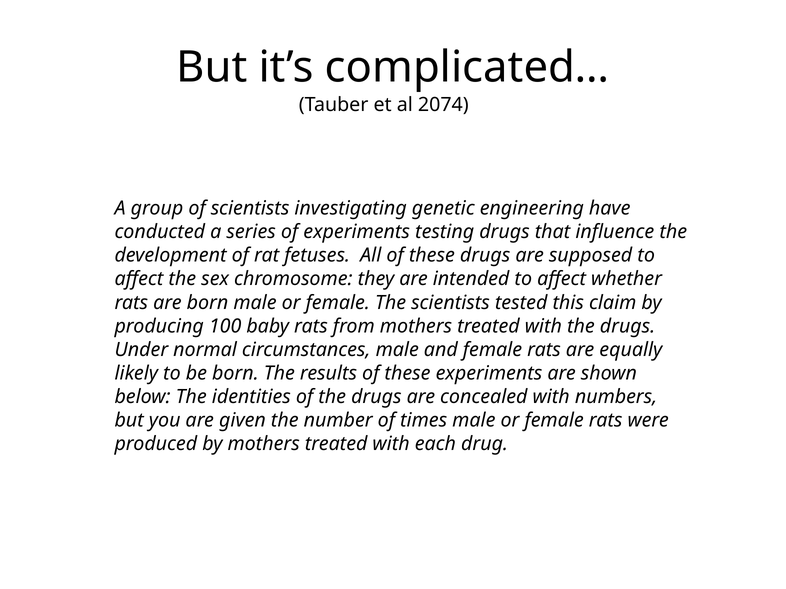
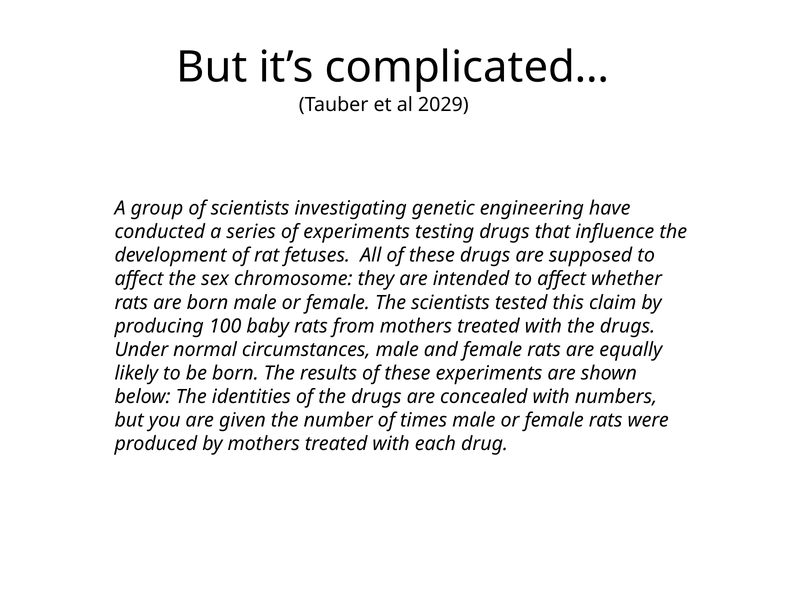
2074: 2074 -> 2029
